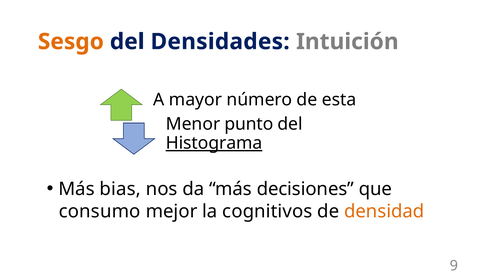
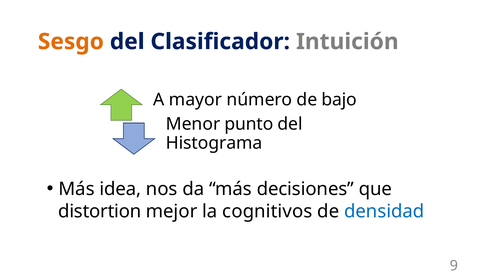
Densidades: Densidades -> Clasificador
esta: esta -> bajo
Histograma underline: present -> none
bias: bias -> idea
consumo: consumo -> distortion
densidad colour: orange -> blue
